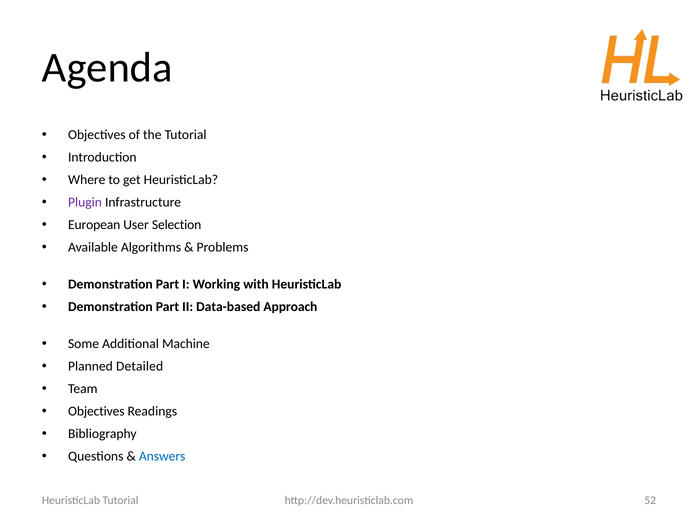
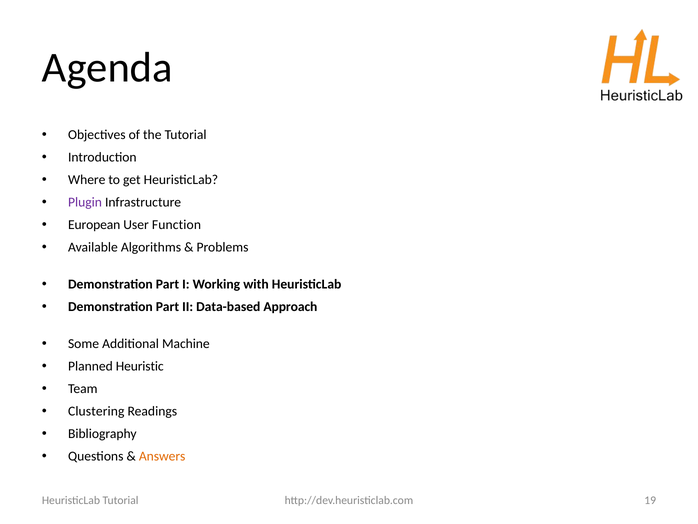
Selection: Selection -> Function
Detailed: Detailed -> Heuristic
Objectives at (96, 411): Objectives -> Clustering
Answers colour: blue -> orange
52: 52 -> 19
